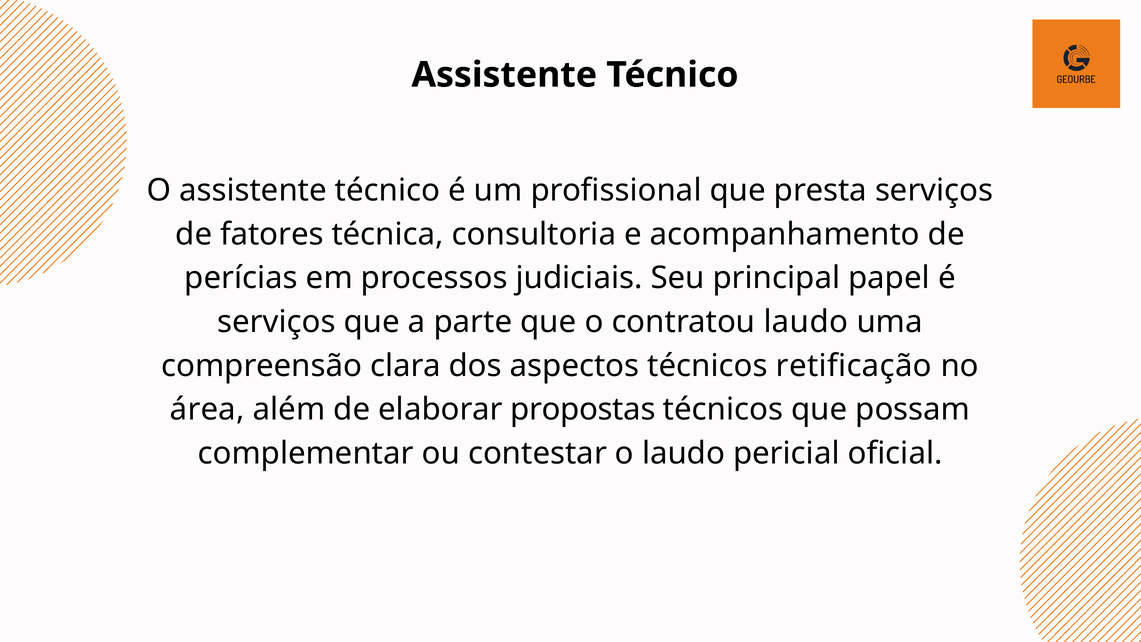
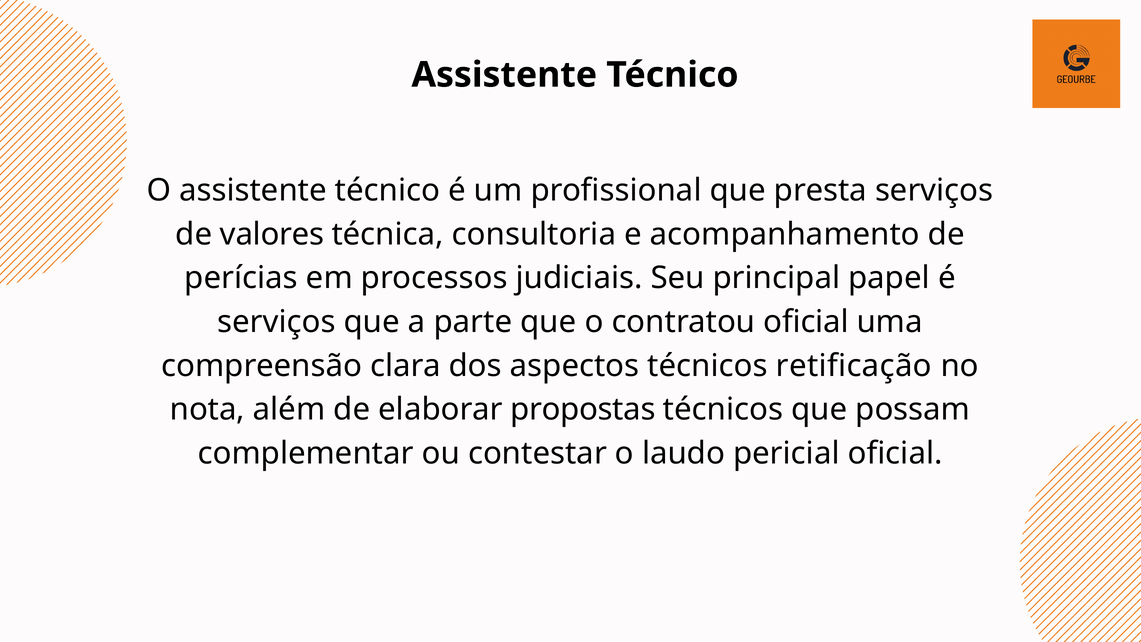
fatores: fatores -> valores
contratou laudo: laudo -> oficial
área: área -> nota
